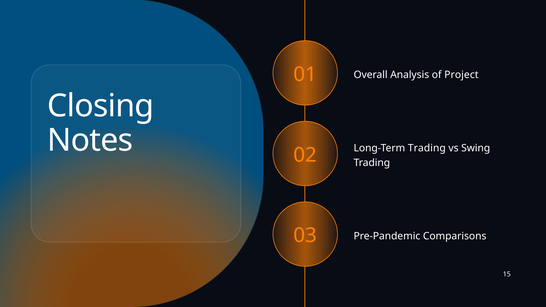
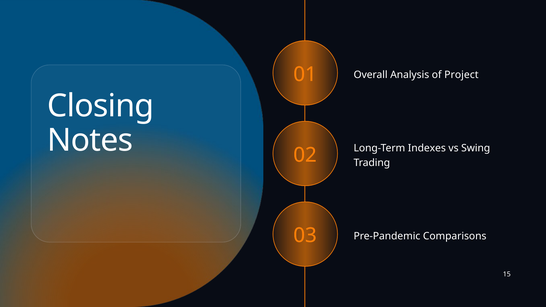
Long-Term Trading: Trading -> Indexes
